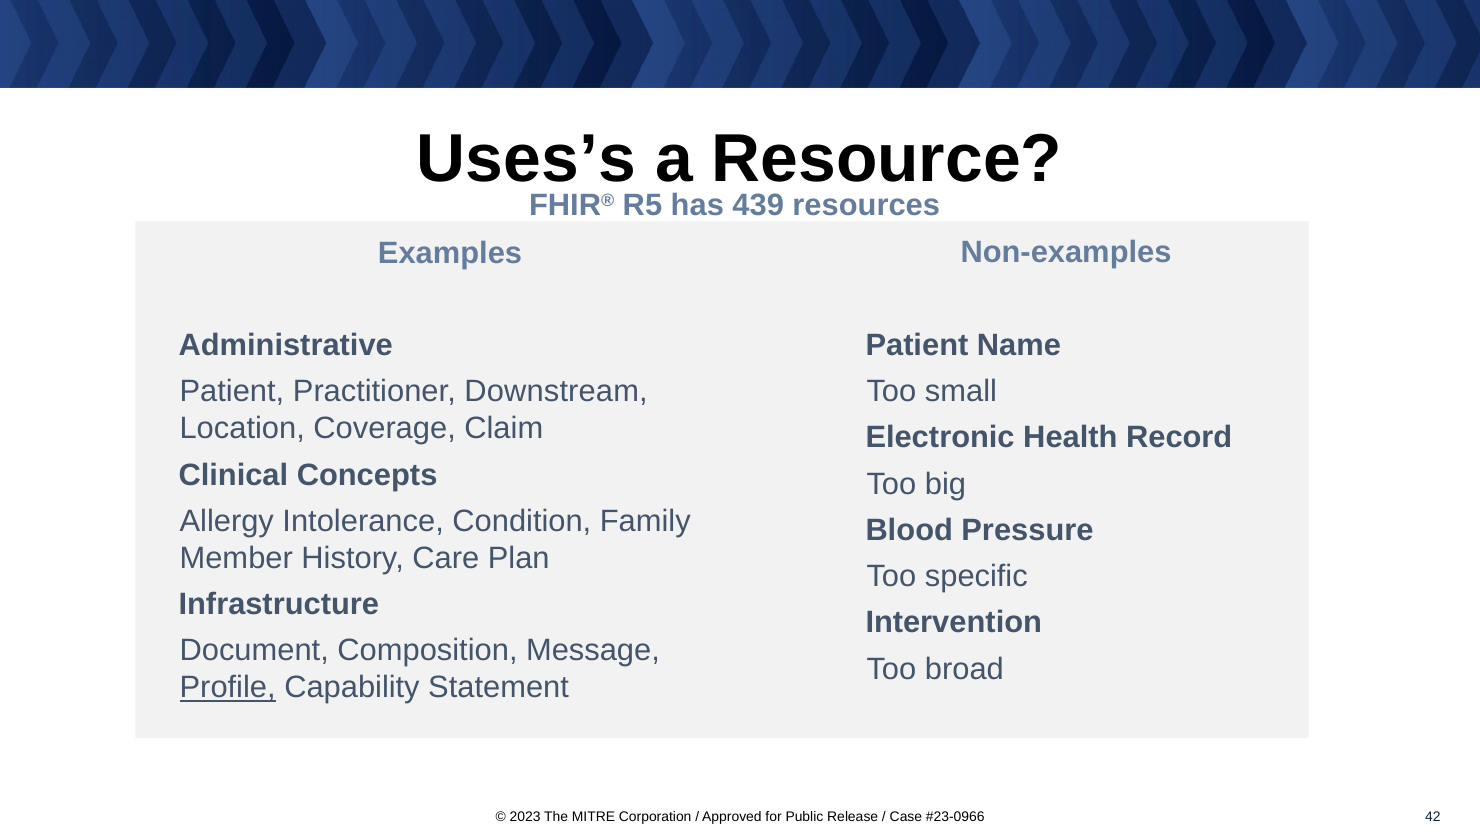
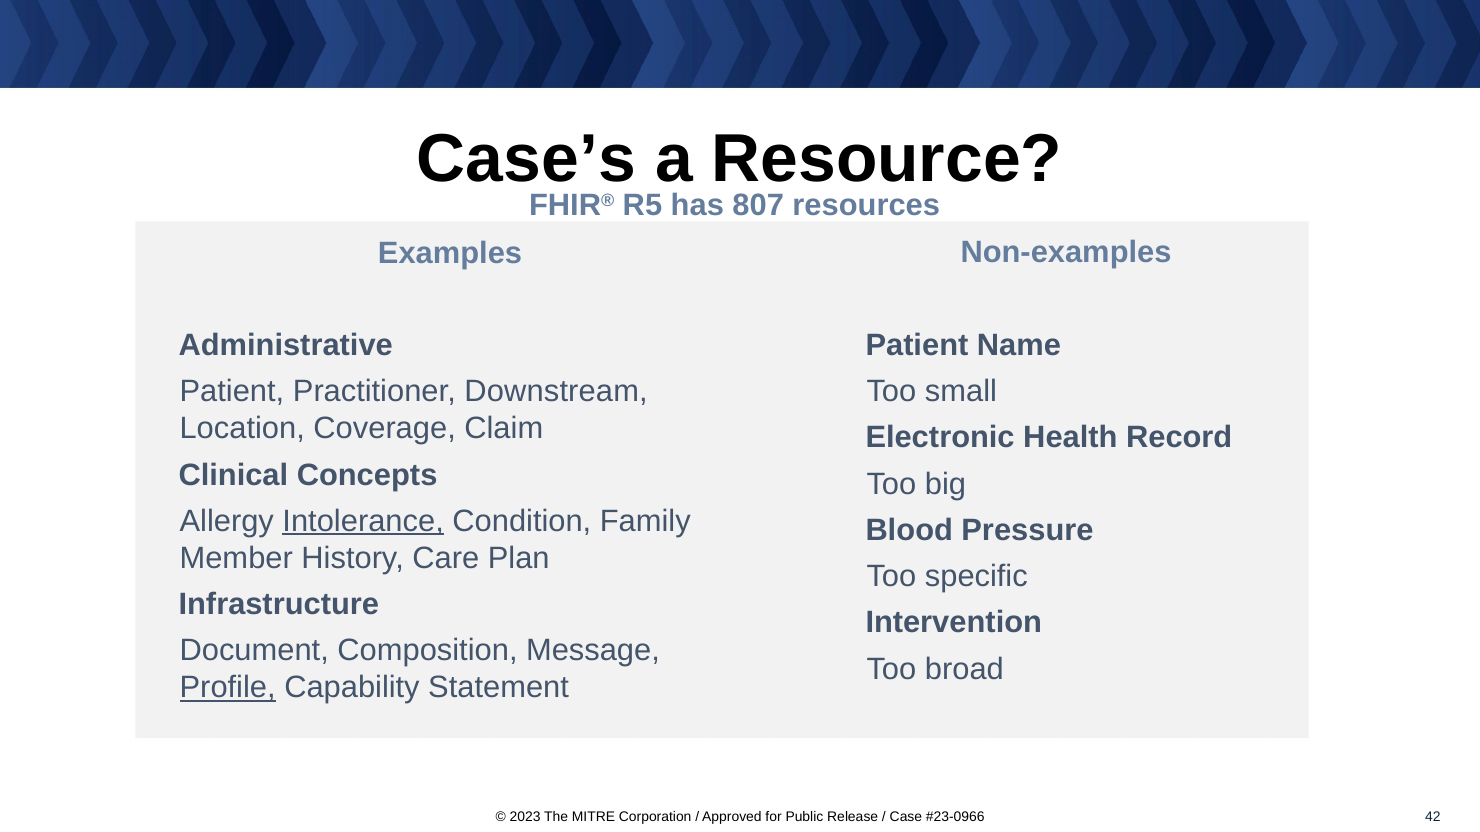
Uses’s: Uses’s -> Case’s
439: 439 -> 807
Intolerance underline: none -> present
